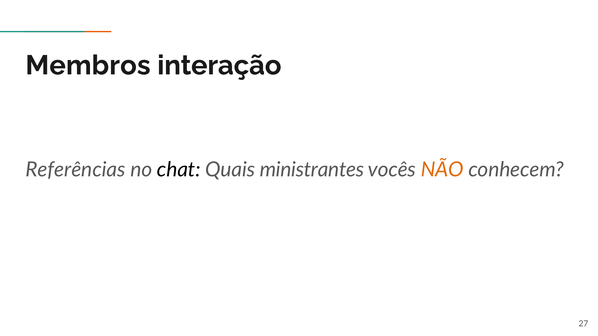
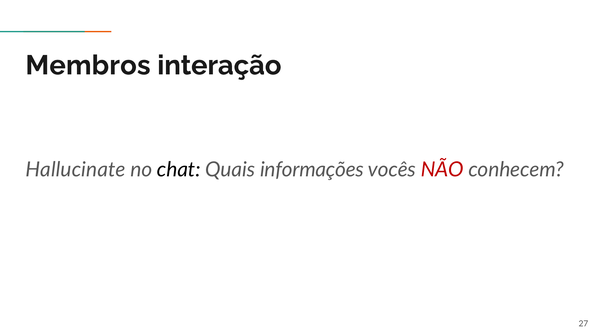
Referências: Referências -> Hallucinate
ministrantes: ministrantes -> informações
NÃO colour: orange -> red
